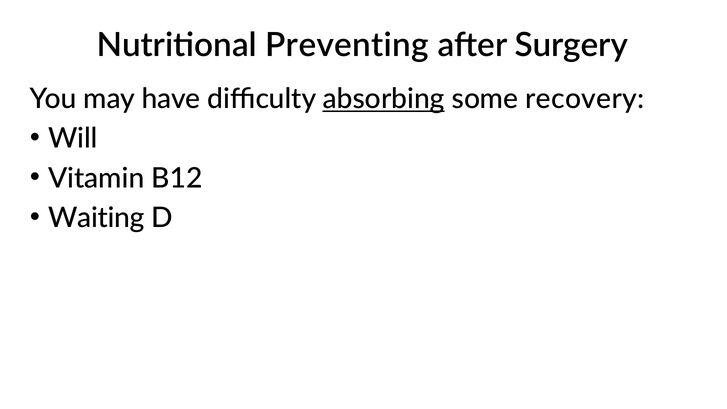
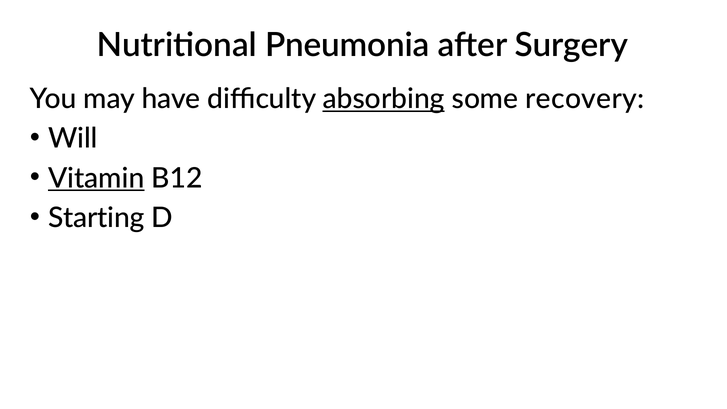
Preventing: Preventing -> Pneumonia
Vitamin underline: none -> present
Waiting: Waiting -> Starting
